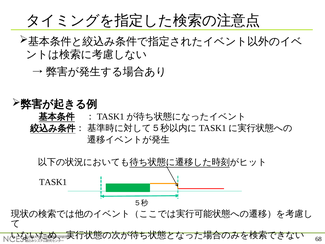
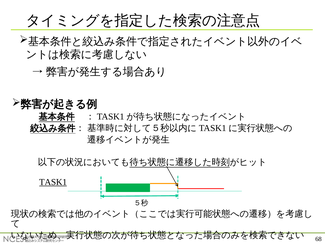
TASK1 underline: none -> present
